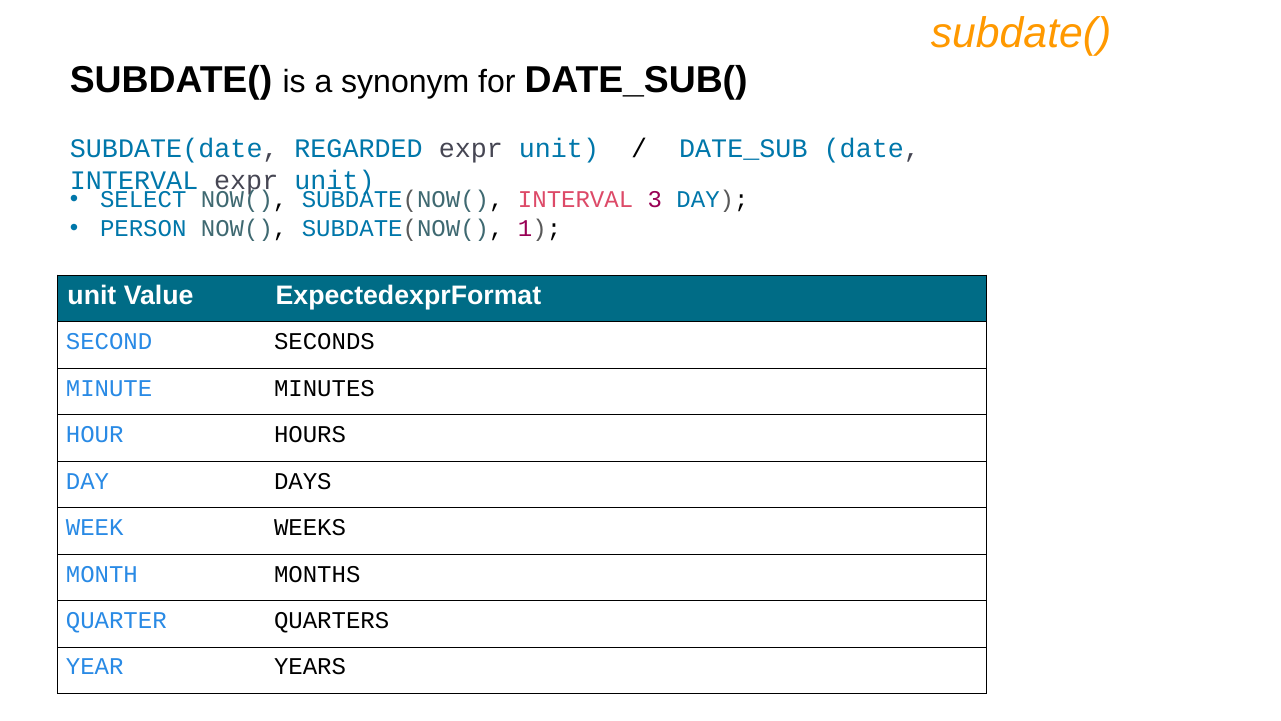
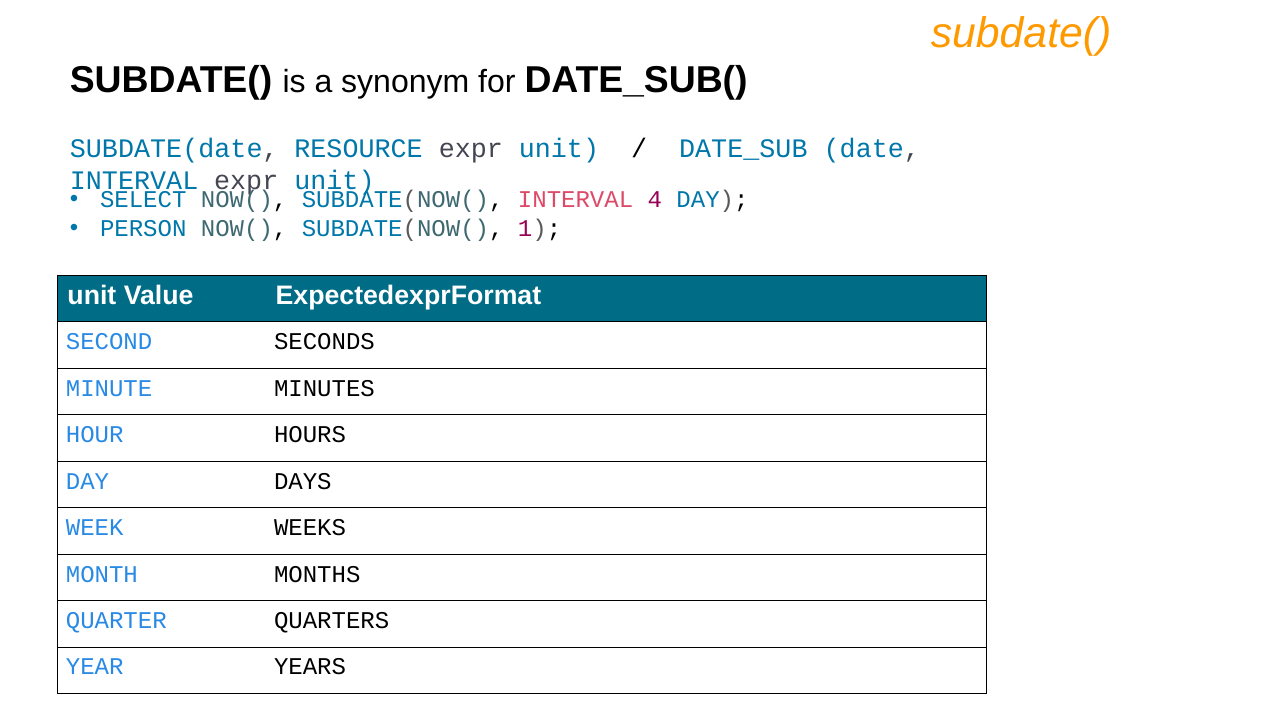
REGARDED: REGARDED -> RESOURCE
3: 3 -> 4
